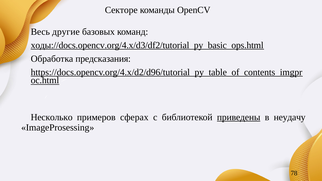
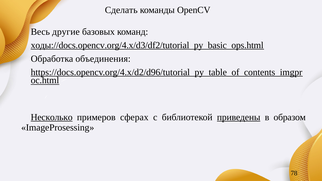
Секторе: Секторе -> Сделать
предсказания: предсказания -> объединения
Несколько underline: none -> present
неудачу: неудачу -> образом
